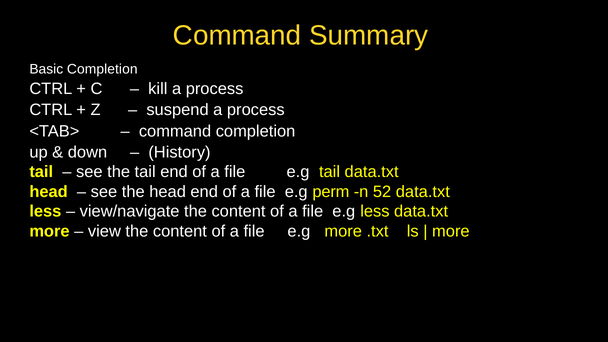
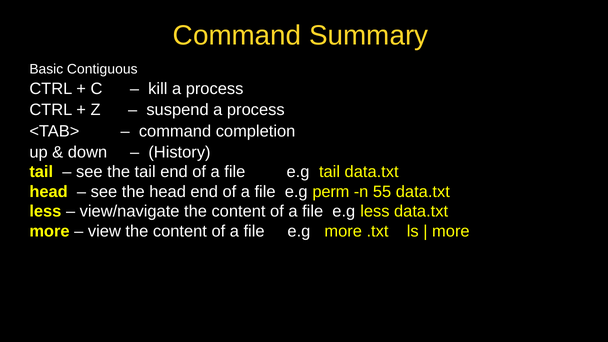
Basic Completion: Completion -> Contiguous
52: 52 -> 55
